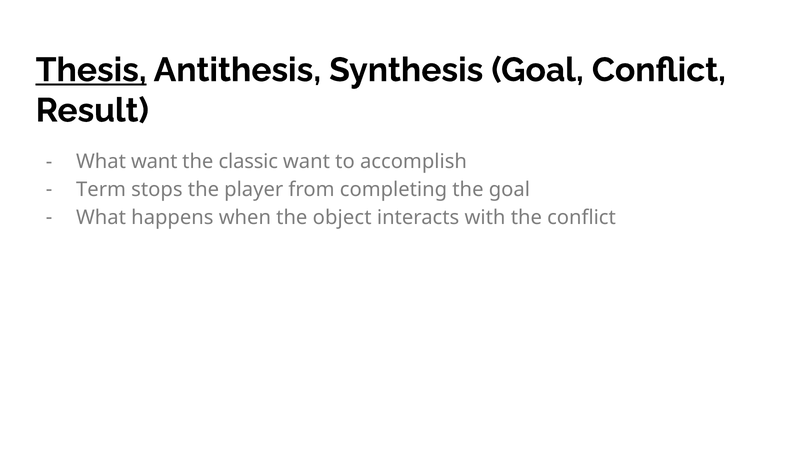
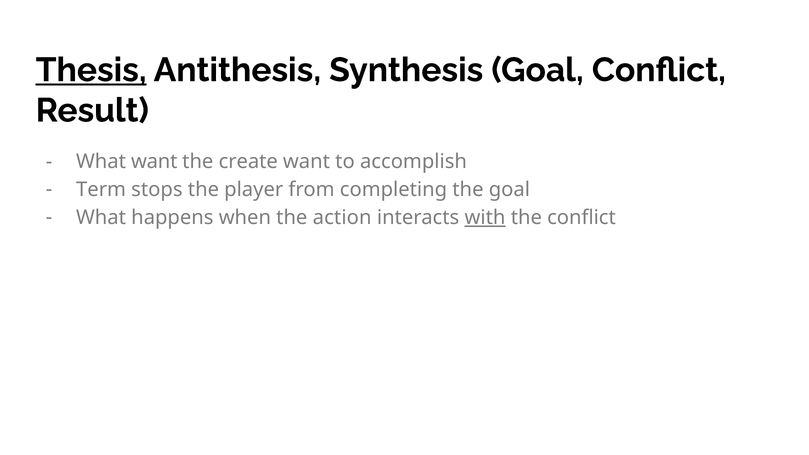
classic: classic -> create
object: object -> action
with underline: none -> present
